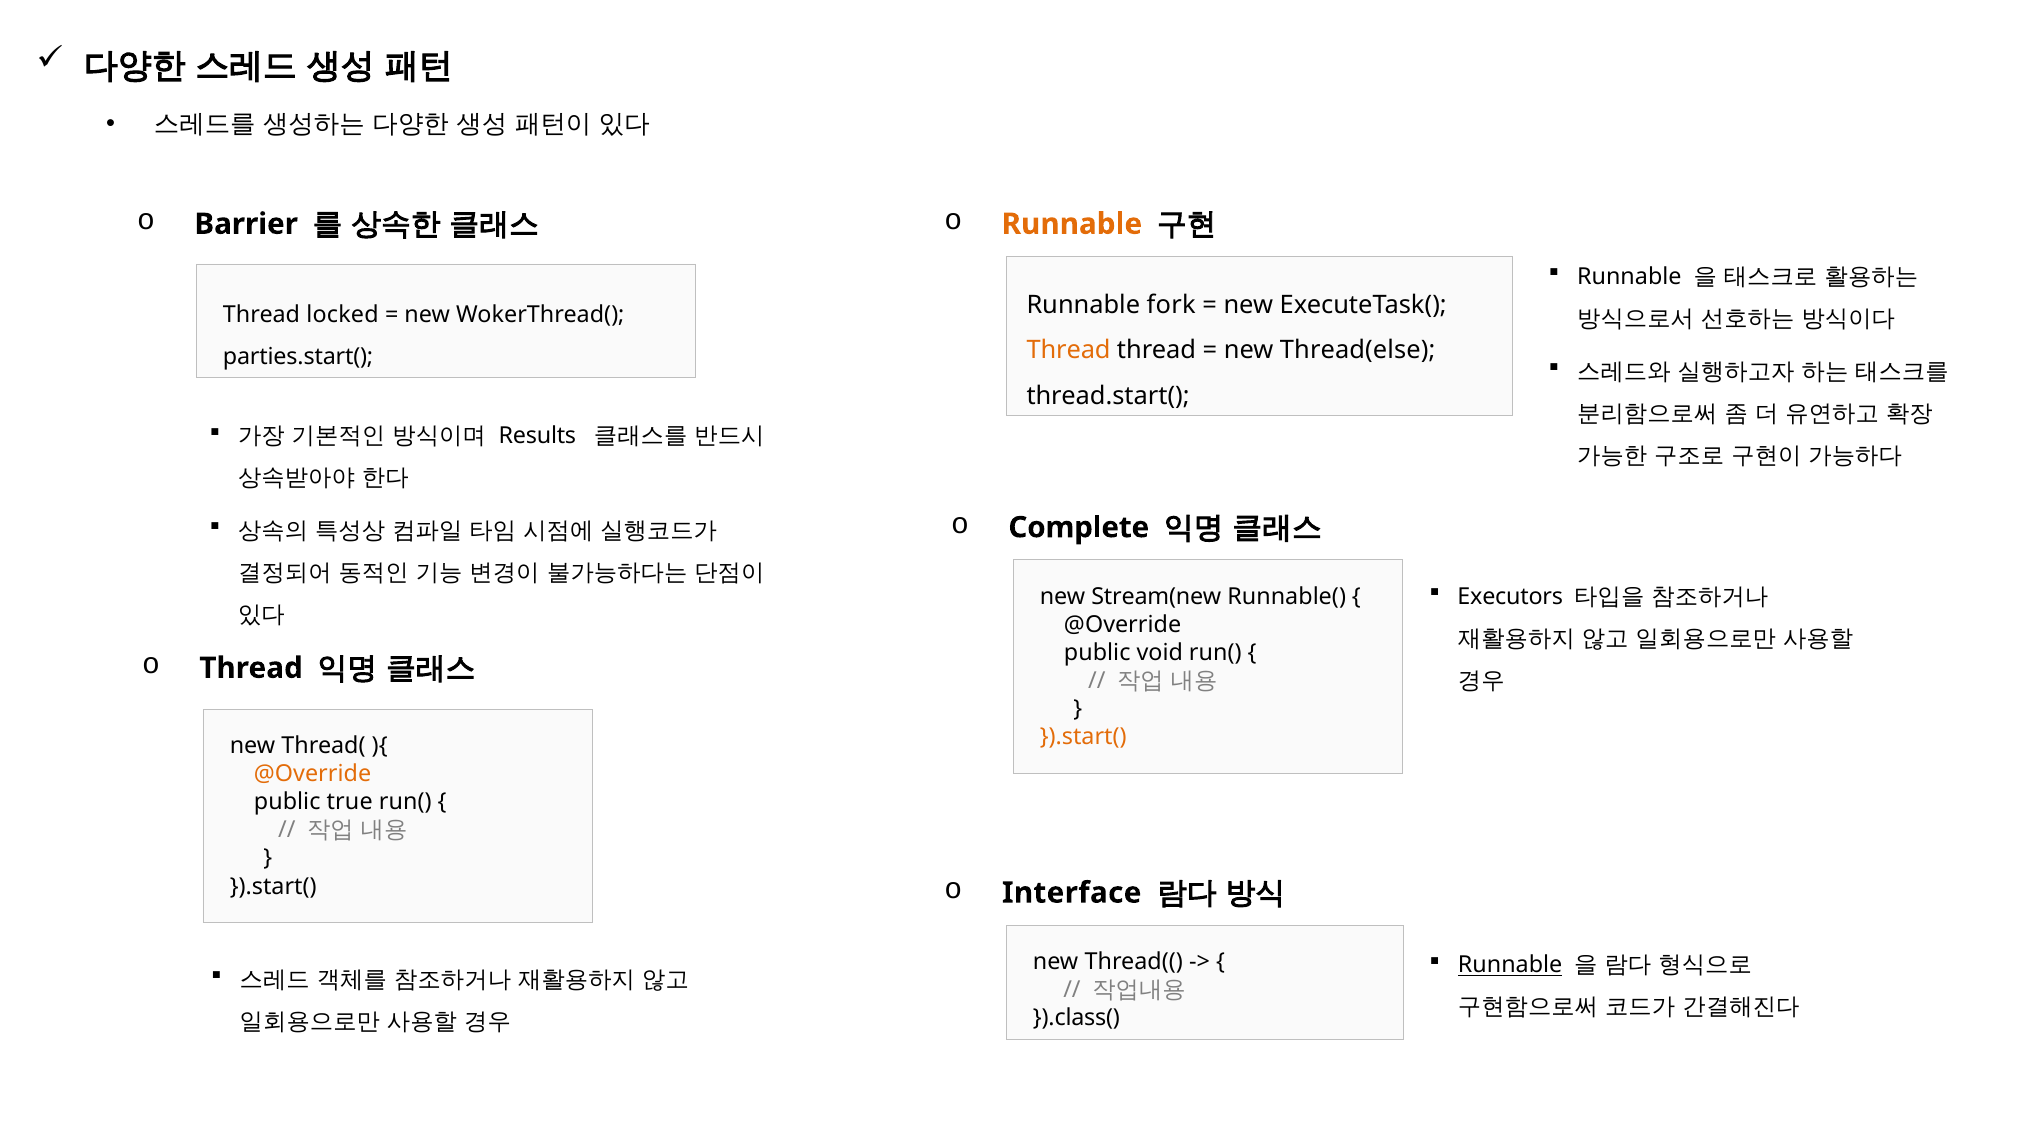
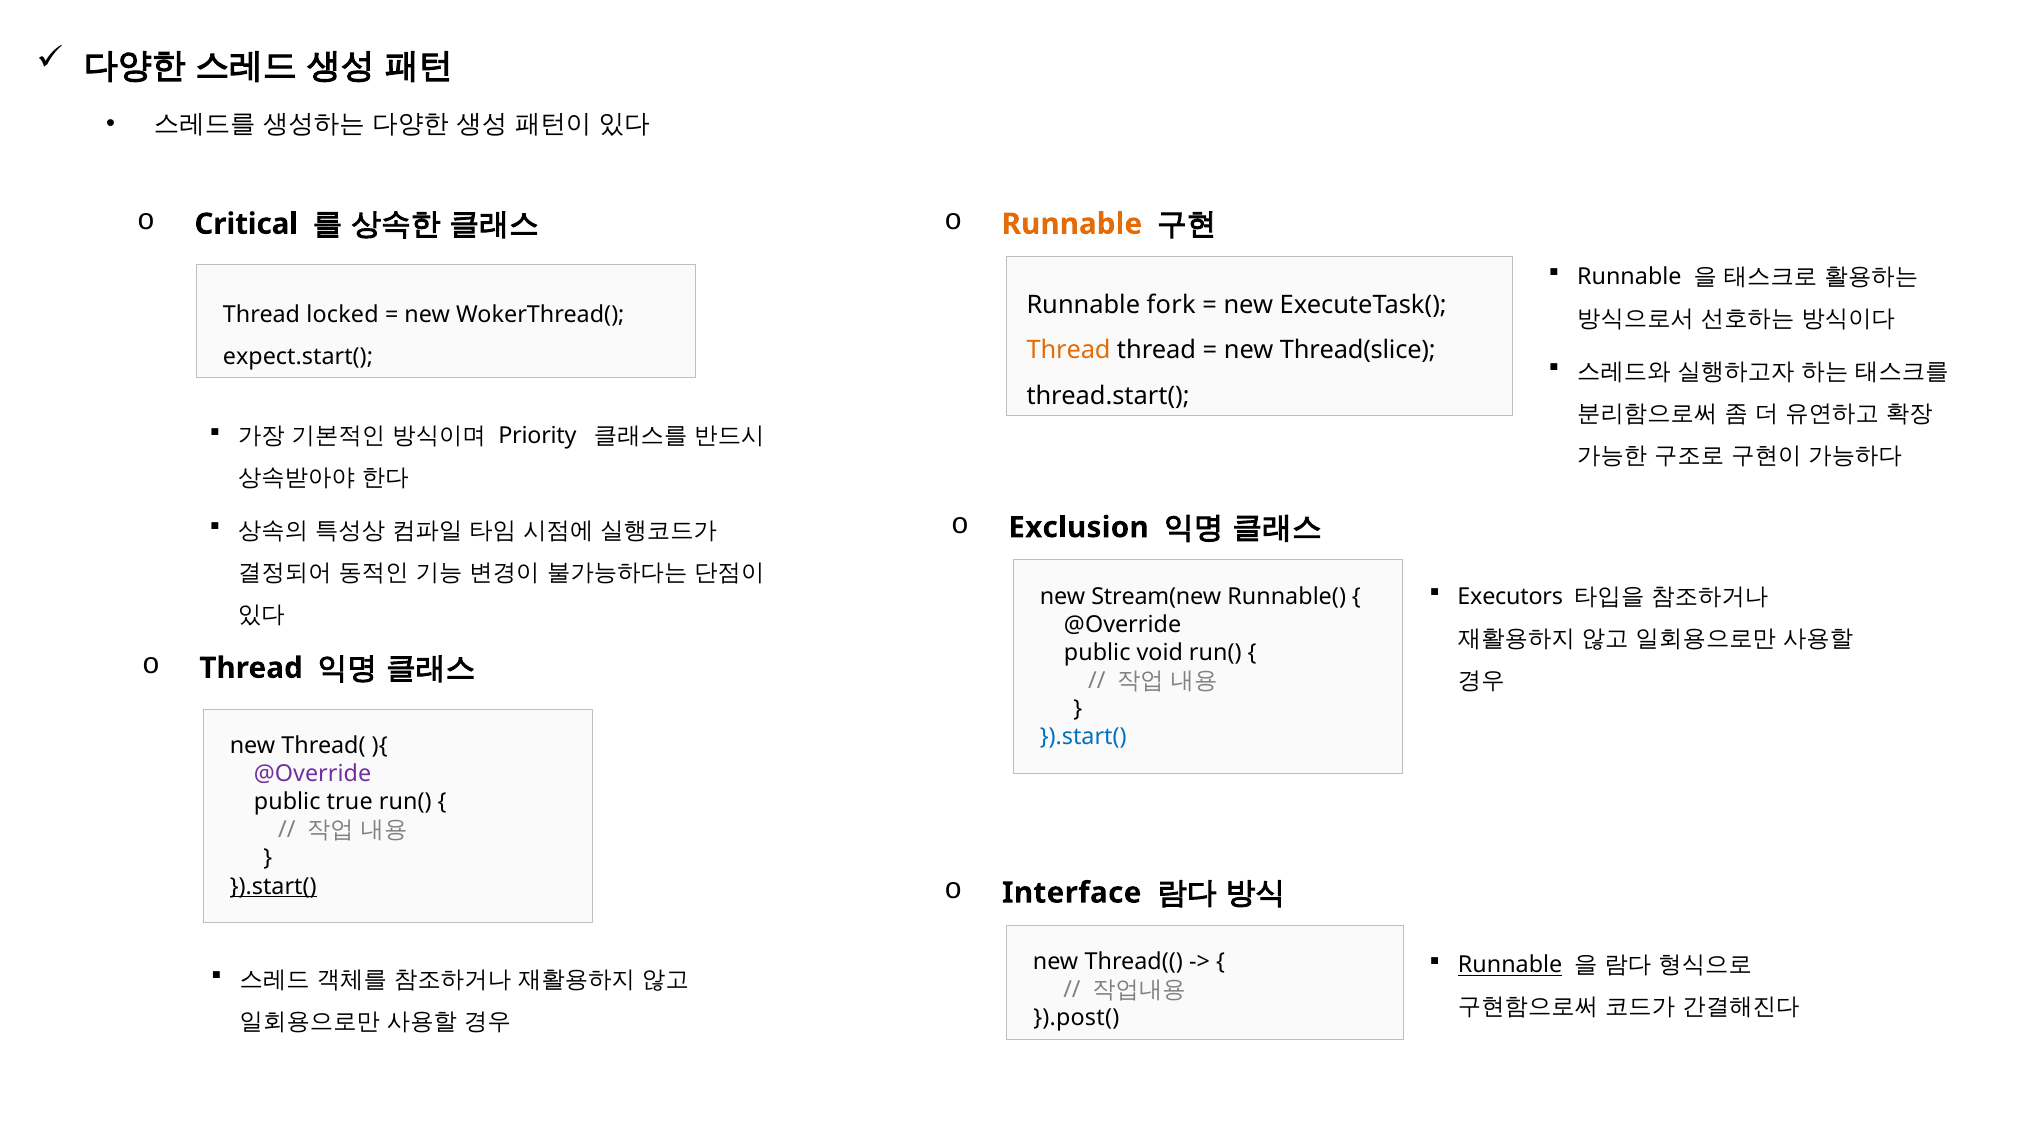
Barrier: Barrier -> Critical
Thread(else: Thread(else -> Thread(slice
parties.start(: parties.start( -> expect.start(
Results: Results -> Priority
Complete: Complete -> Exclusion
}).start( at (1083, 736) colour: orange -> blue
@Override at (313, 774) colour: orange -> purple
}).start( at (273, 886) underline: none -> present
}).class(: }).class( -> }).post(
